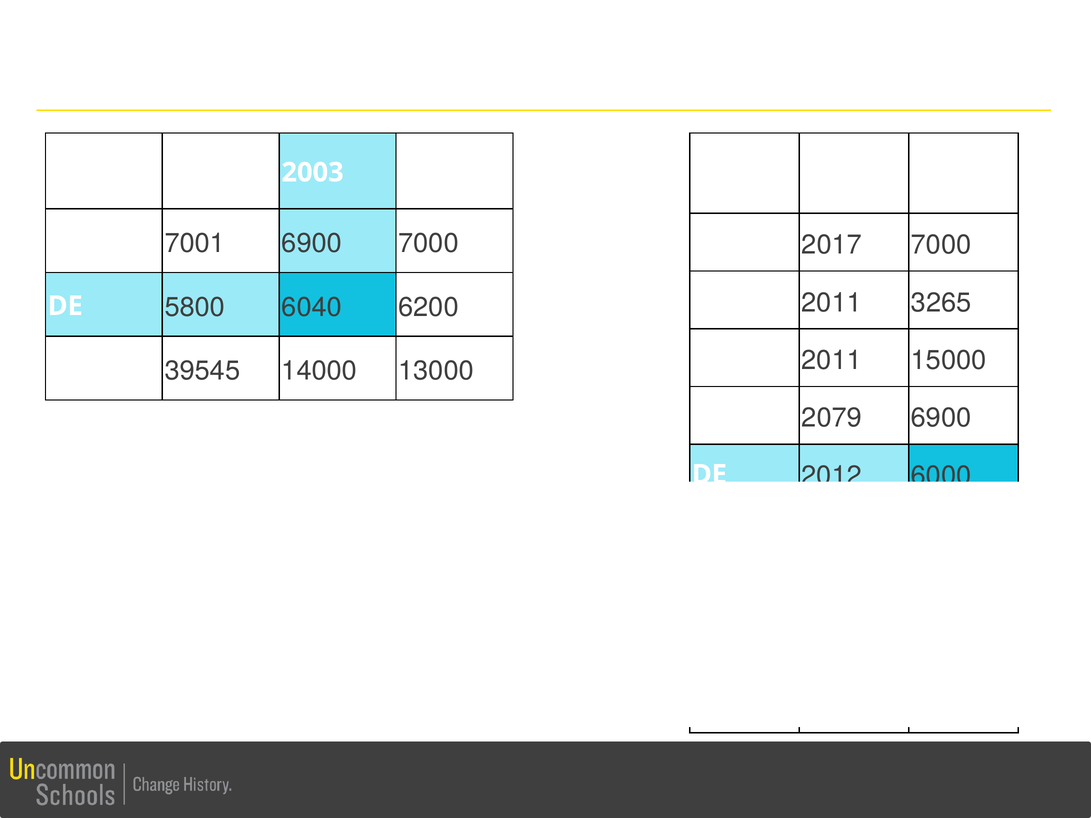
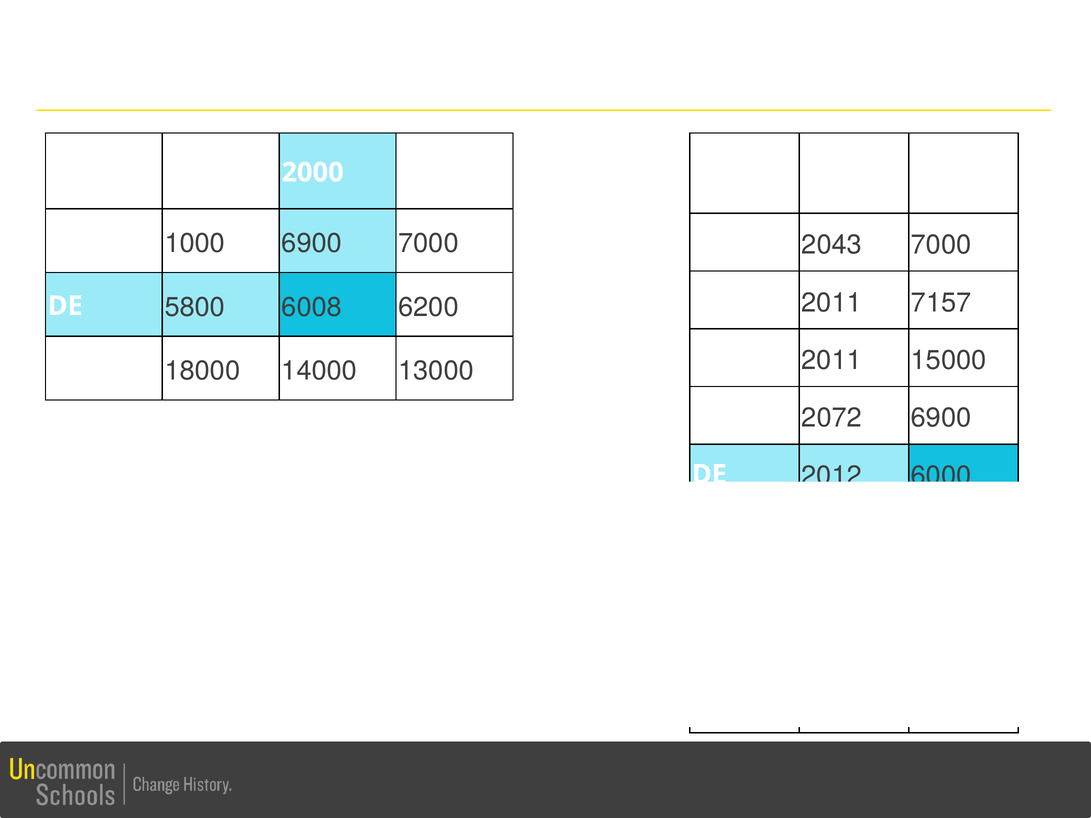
2003: 2003 -> 2000
7001: 7001 -> 1000
2017: 2017 -> 2043
3265: 3265 -> 7157
6040: 6040 -> 6008
39545: 39545 -> 18000
2079: 2079 -> 2072
